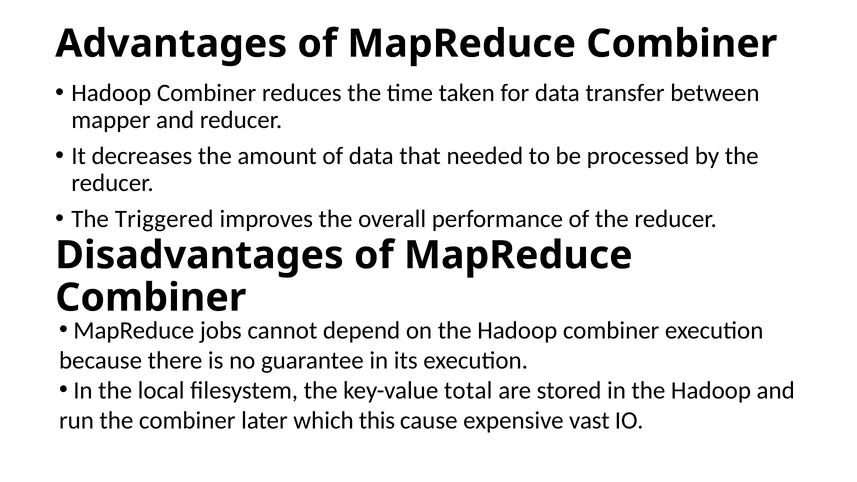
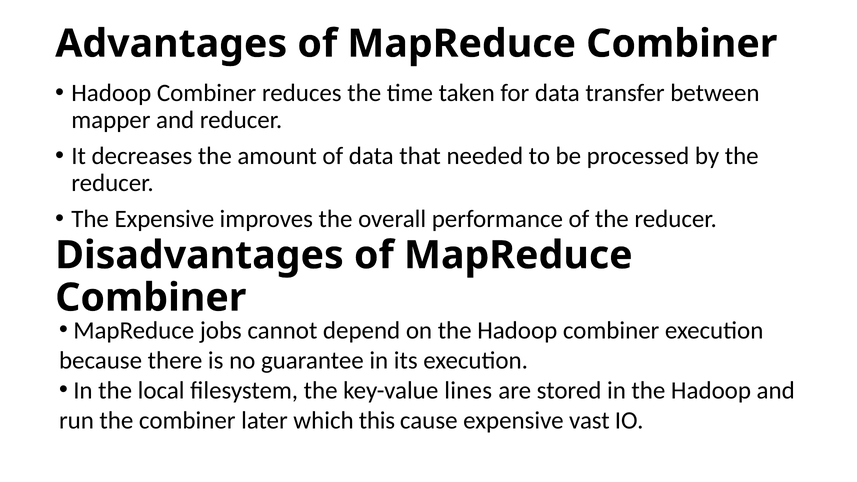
The Triggered: Triggered -> Expensive
total: total -> lines
